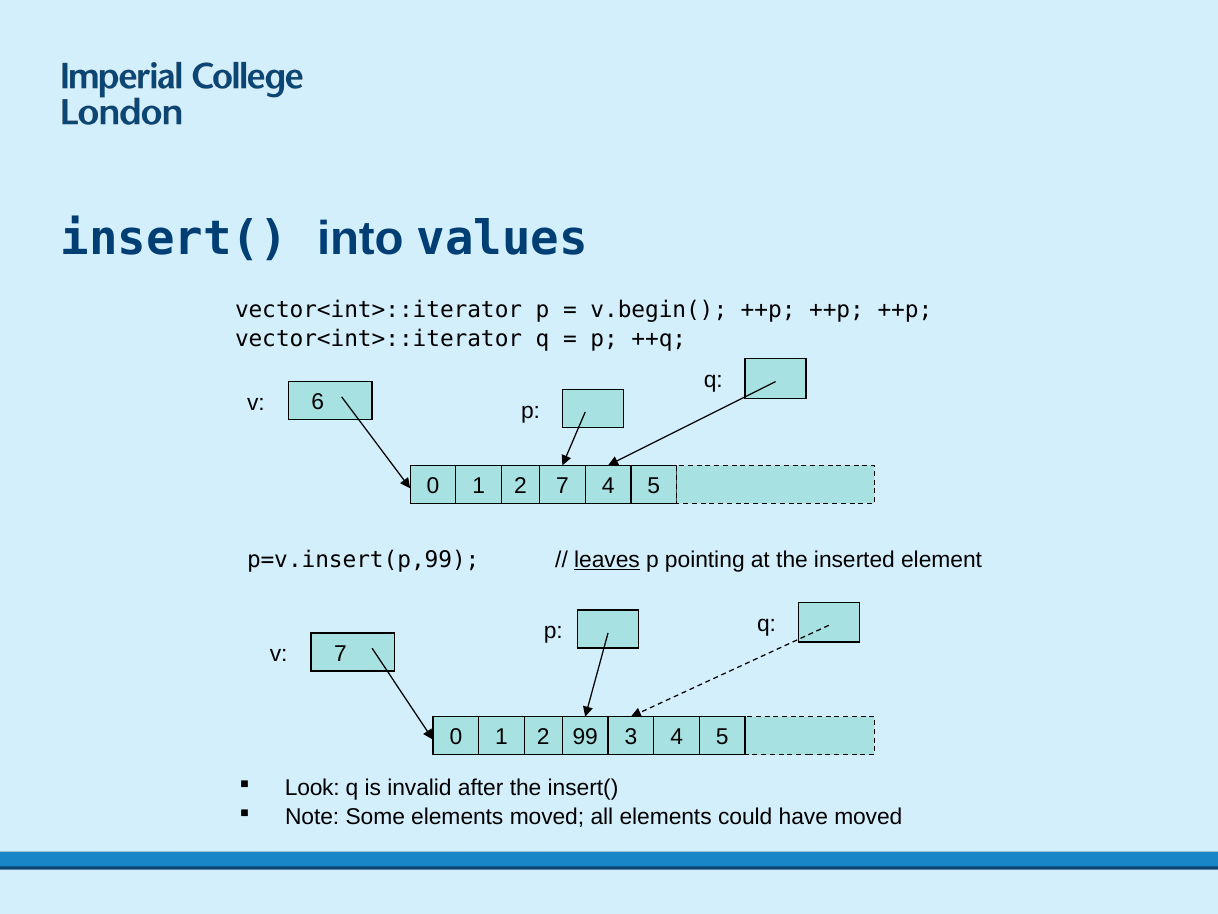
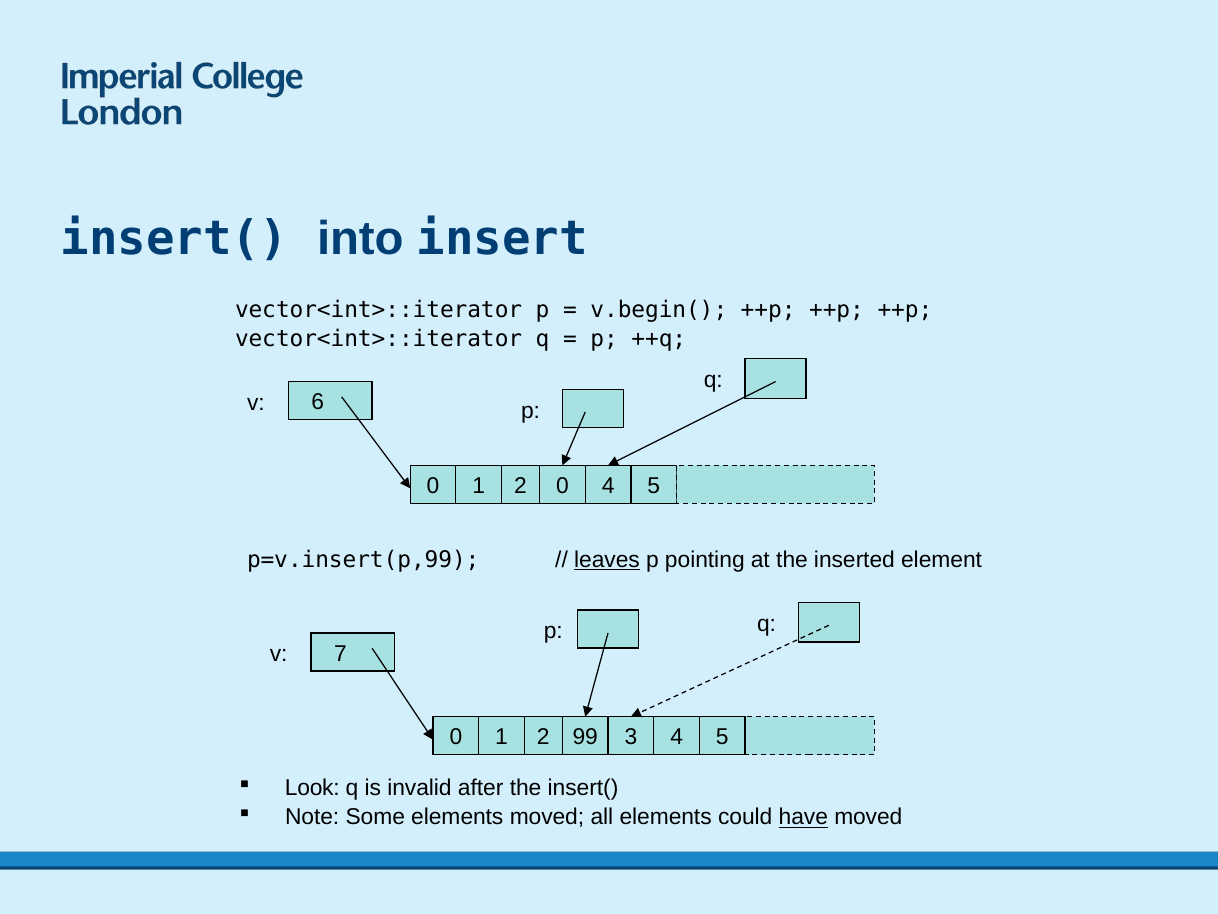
values: values -> insert
1 7: 7 -> 0
have underline: none -> present
